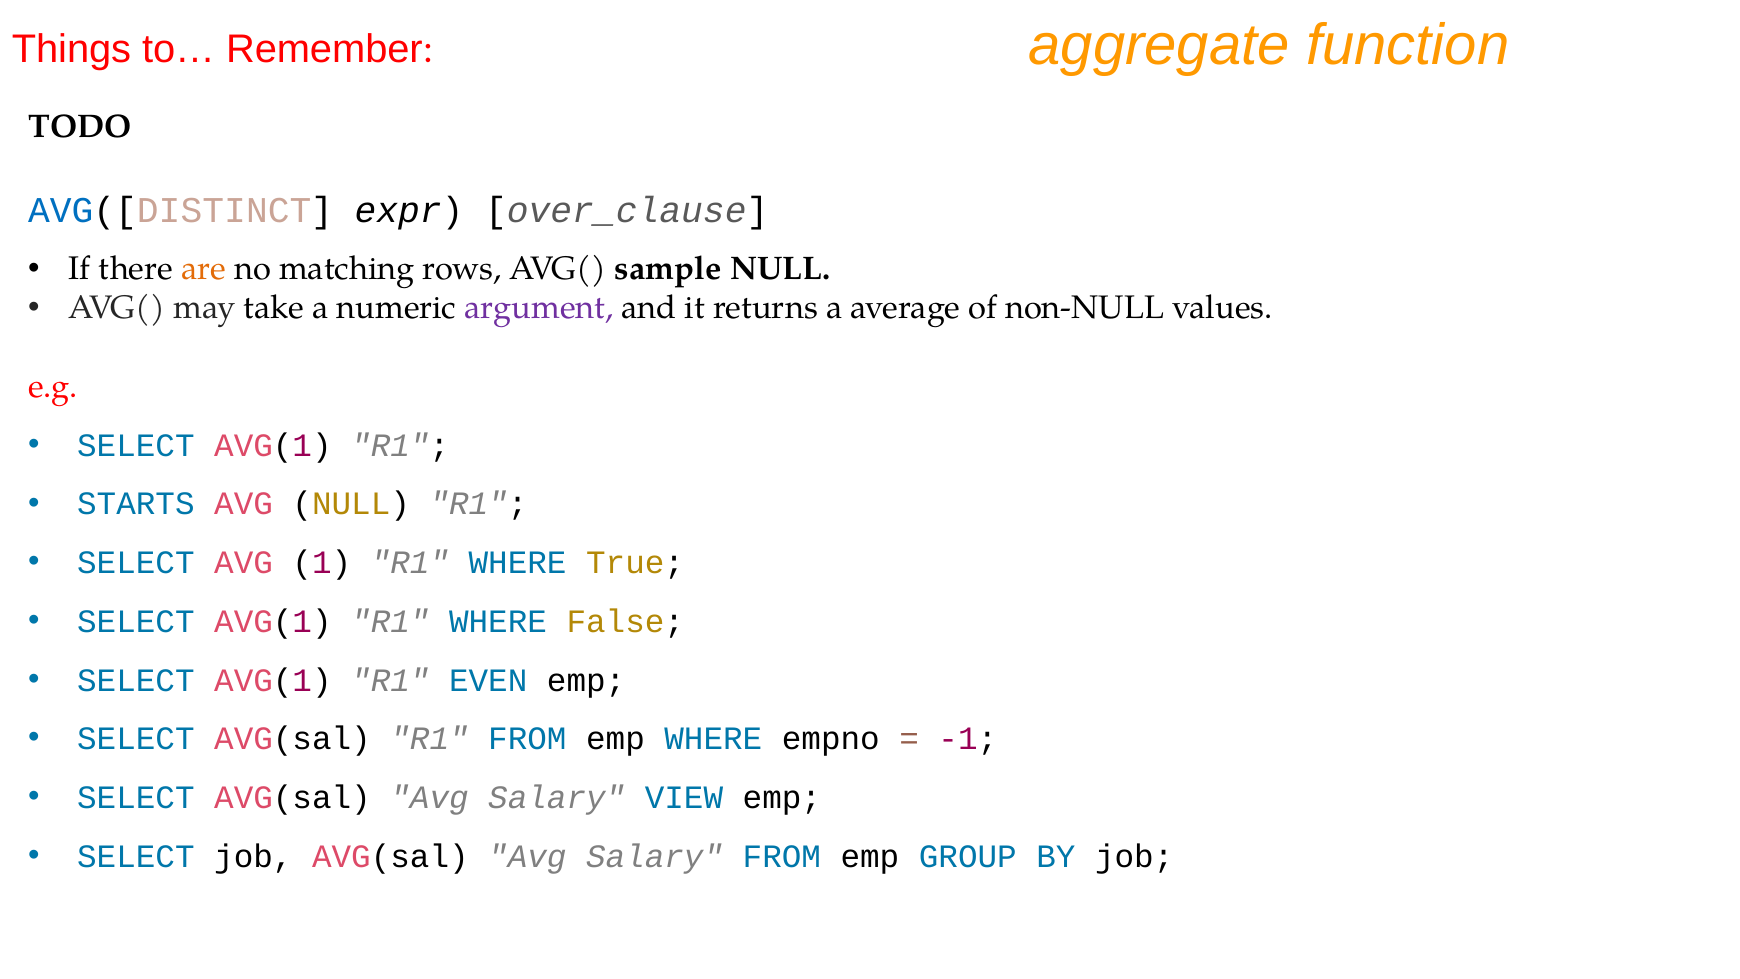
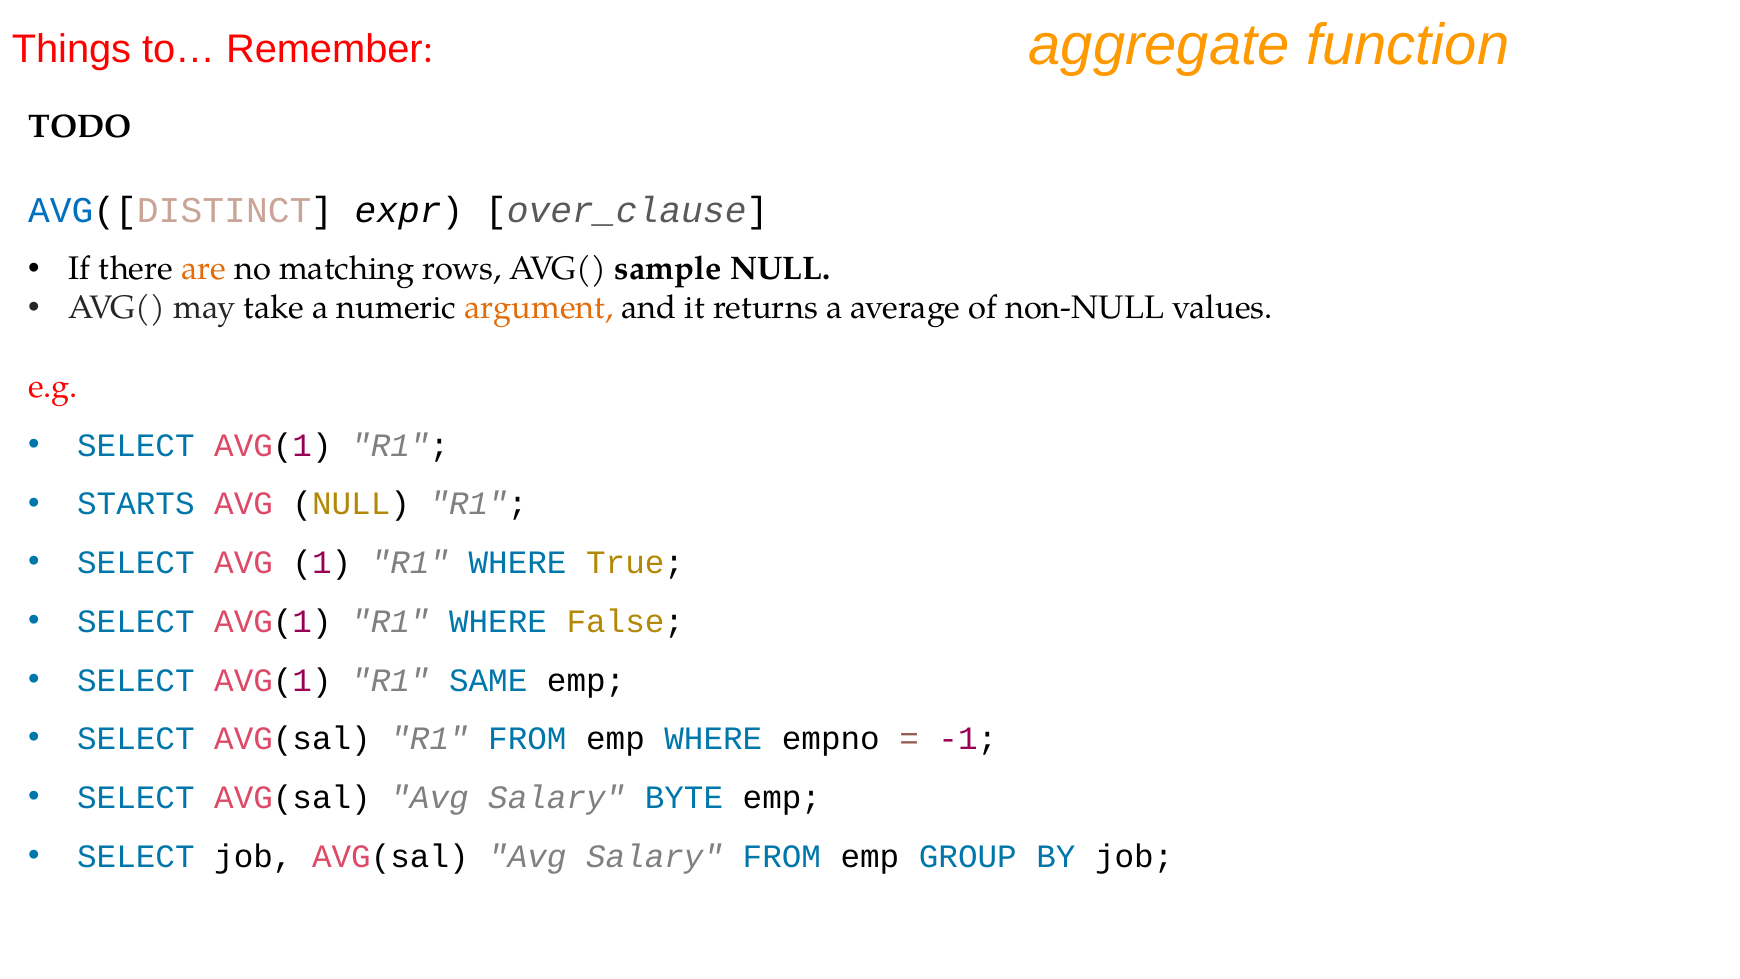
argument colour: purple -> orange
EVEN: EVEN -> SAME
VIEW: VIEW -> BYTE
